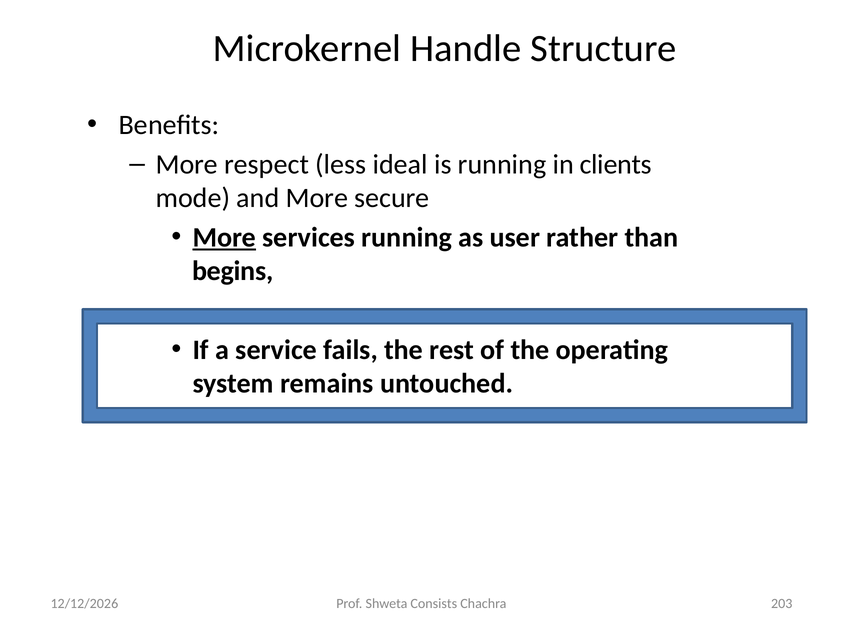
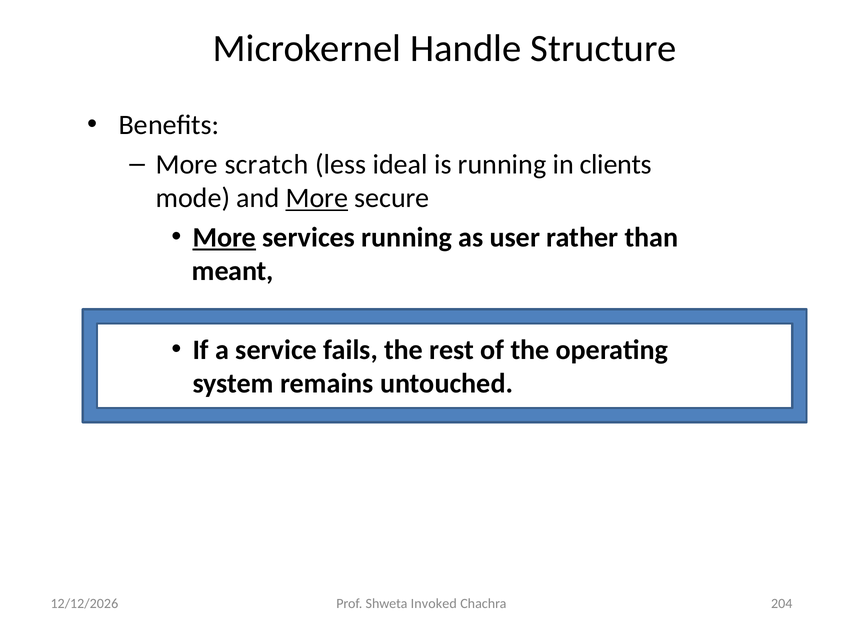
respect: respect -> scratch
More at (317, 198) underline: none -> present
begins: begins -> meant
Consists: Consists -> Invoked
203: 203 -> 204
